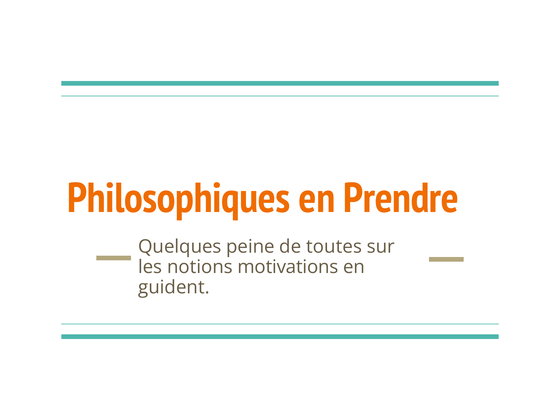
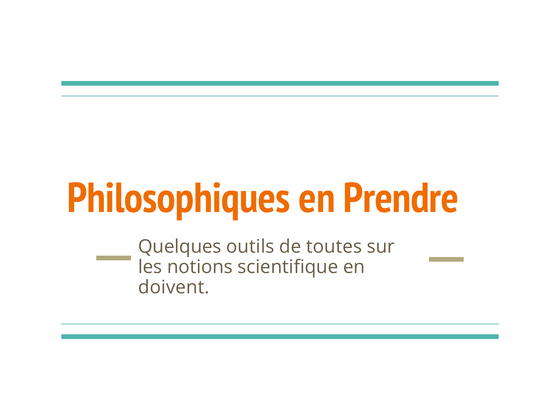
peine: peine -> outils
motivations: motivations -> scientifique
guident: guident -> doivent
